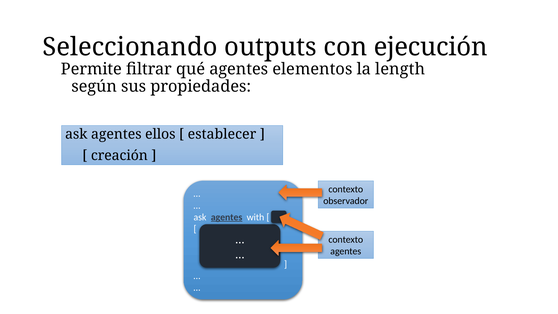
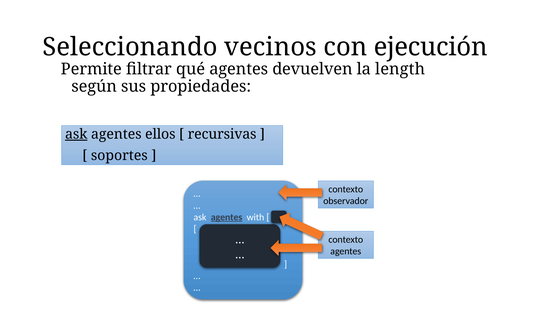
outputs: outputs -> vecinos
elementos: elementos -> devuelven
ask at (76, 134) underline: none -> present
establecer: establecer -> recursivas
creación: creación -> soportes
